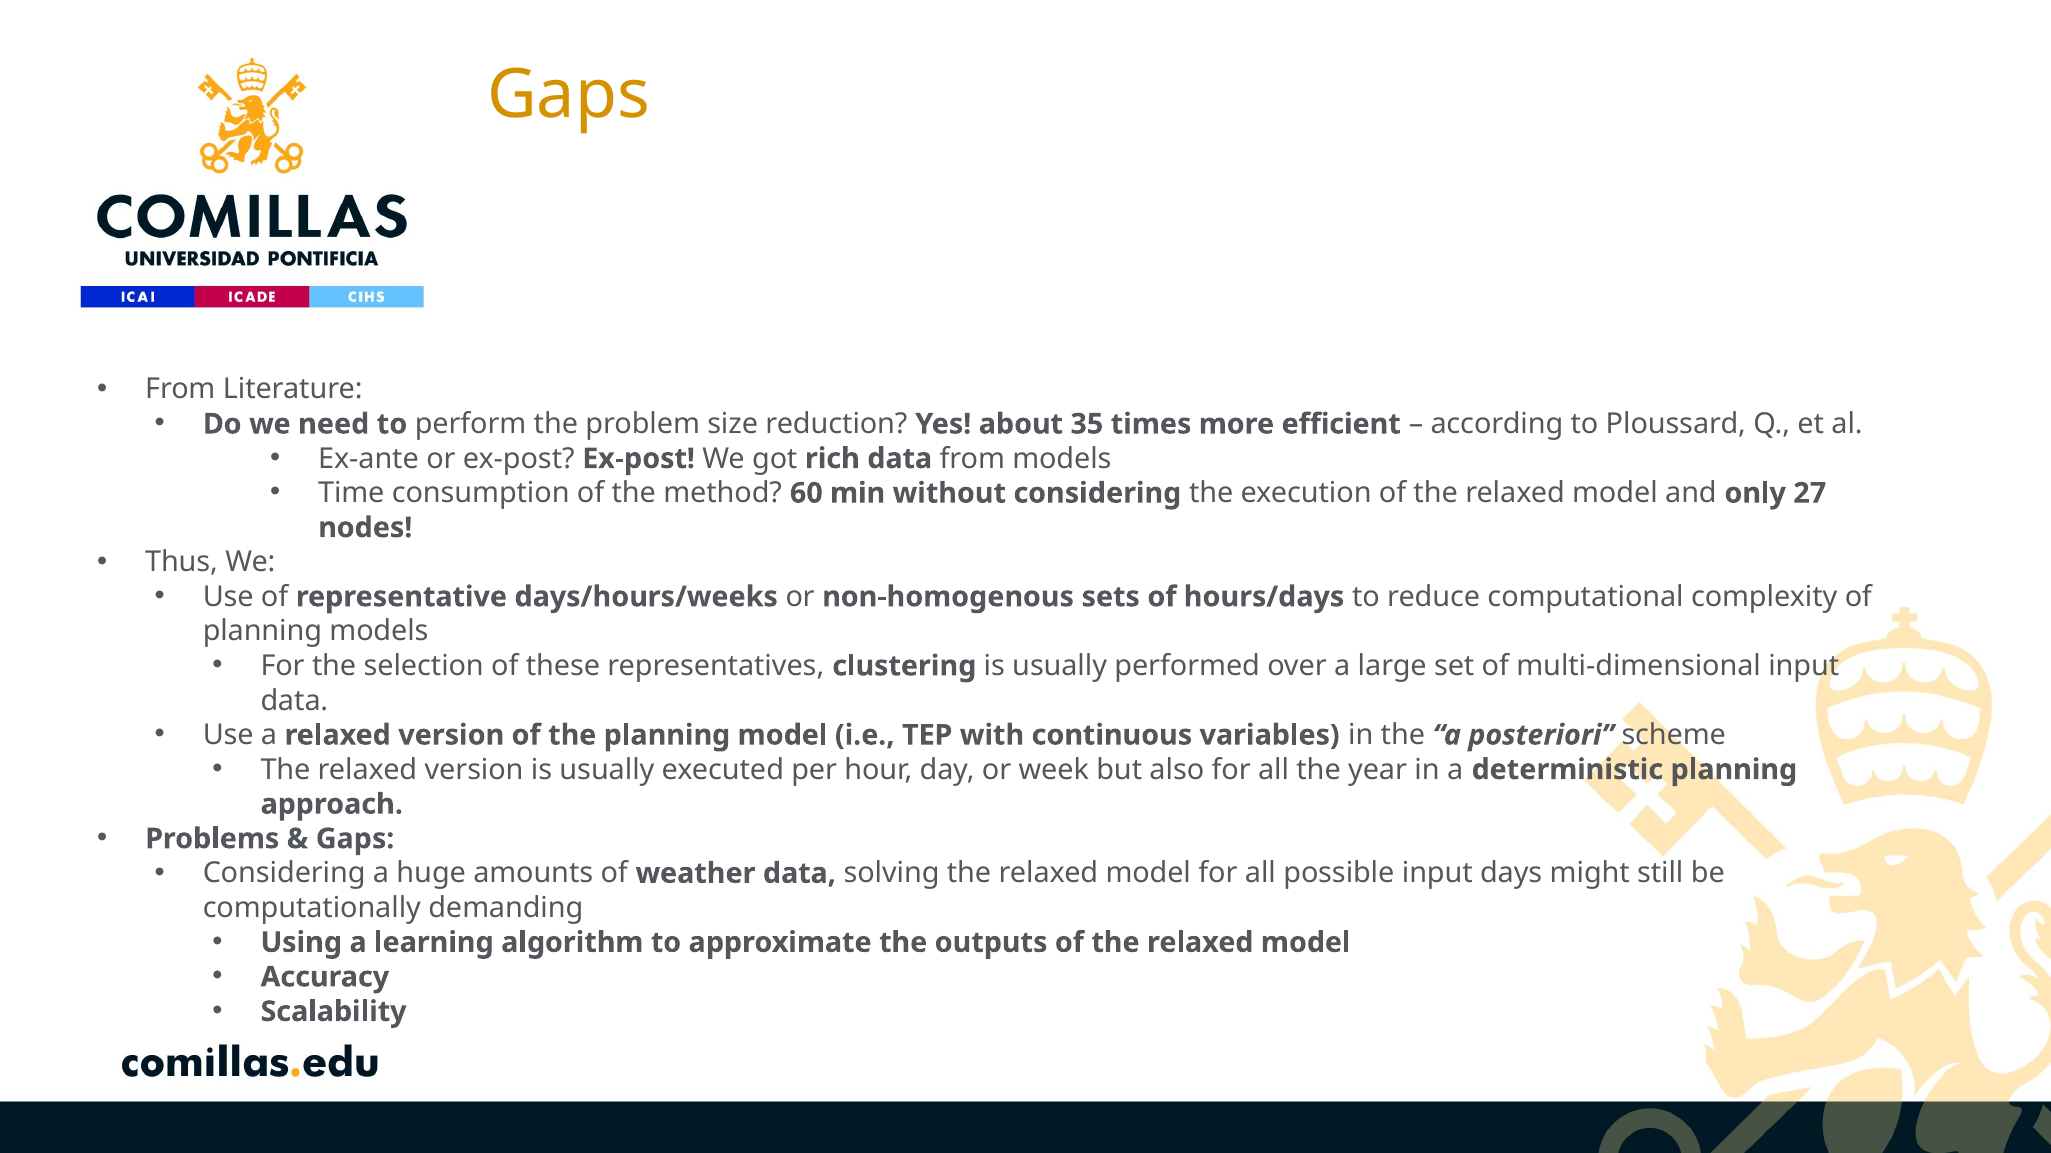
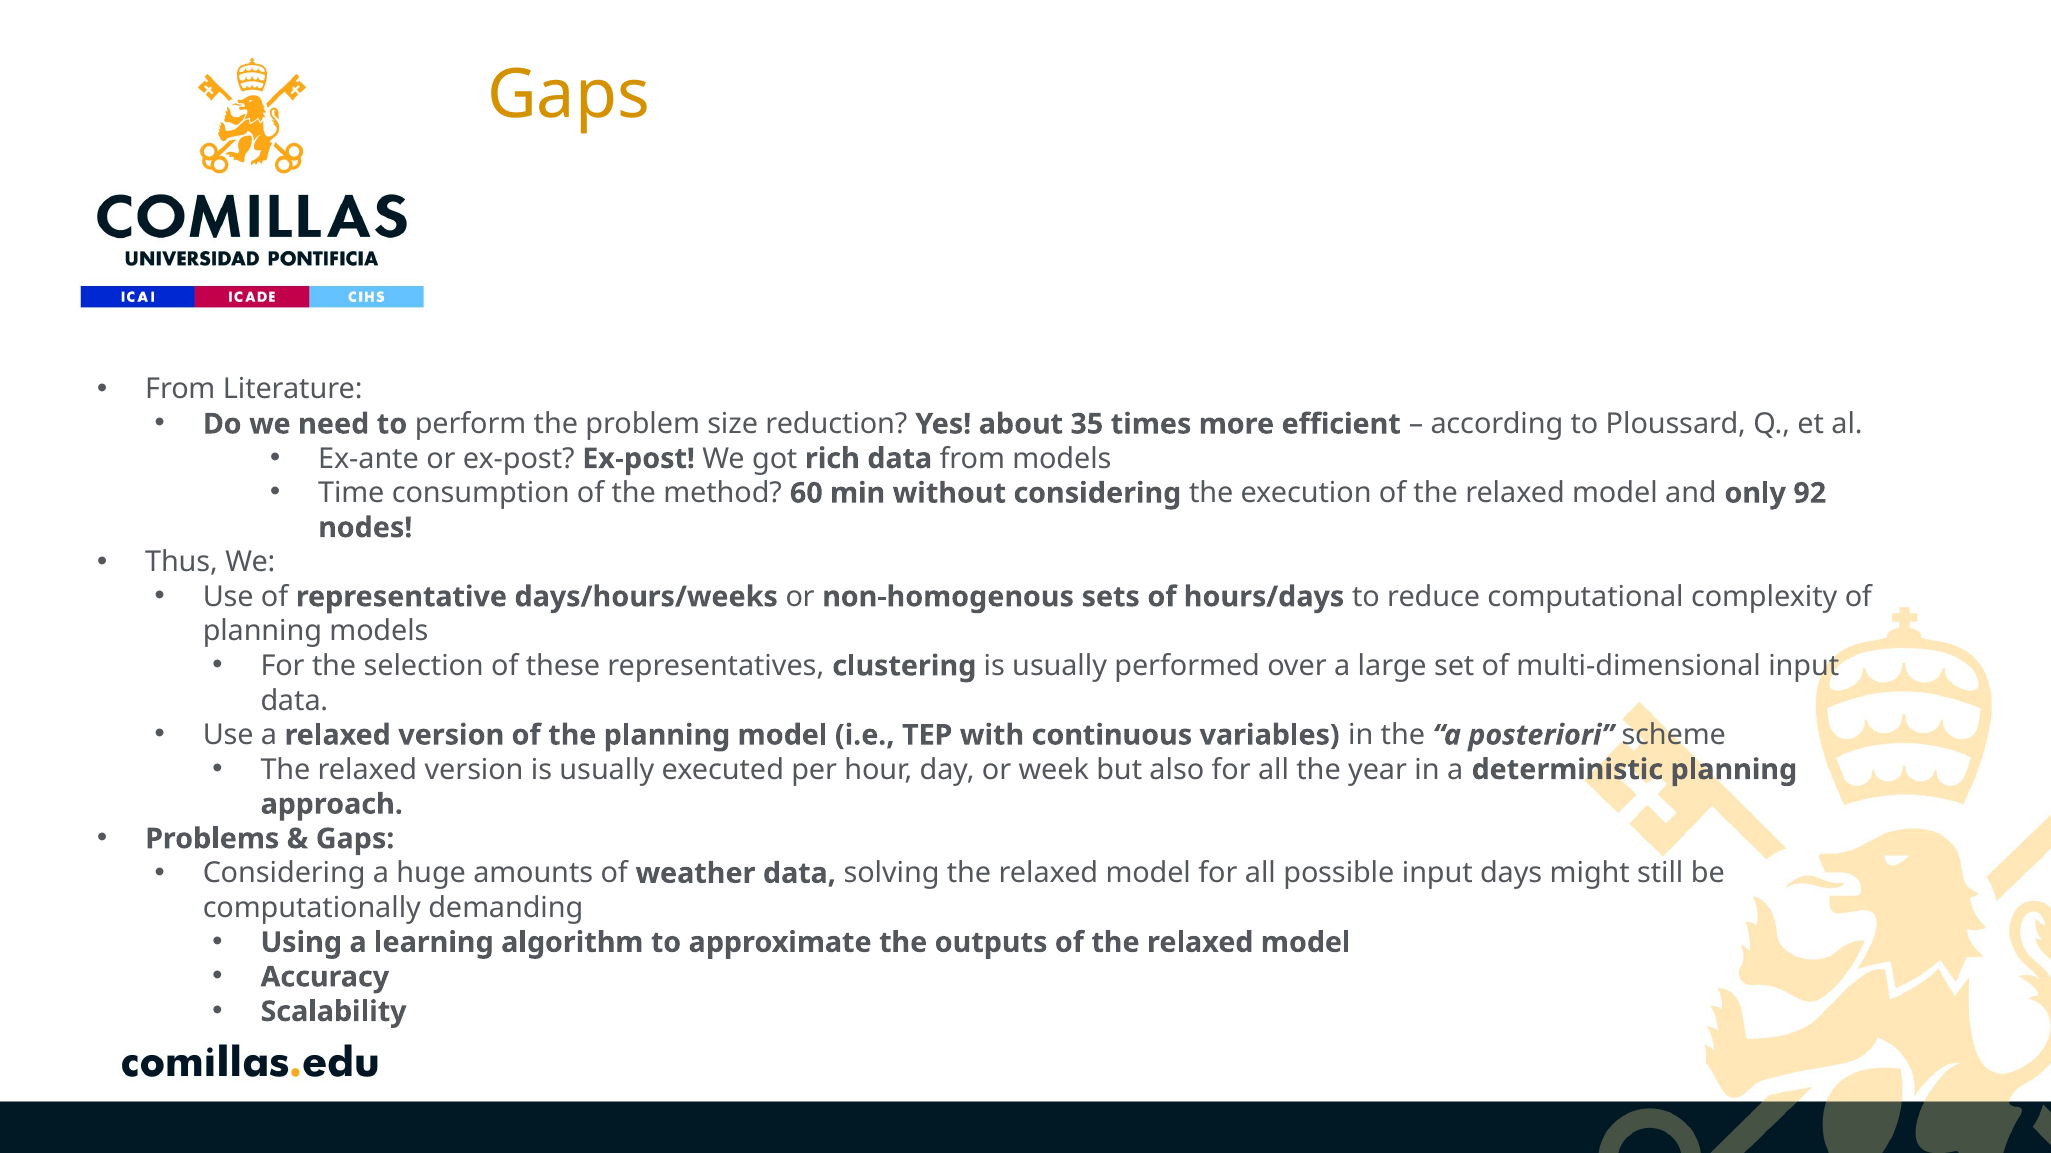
27: 27 -> 92
